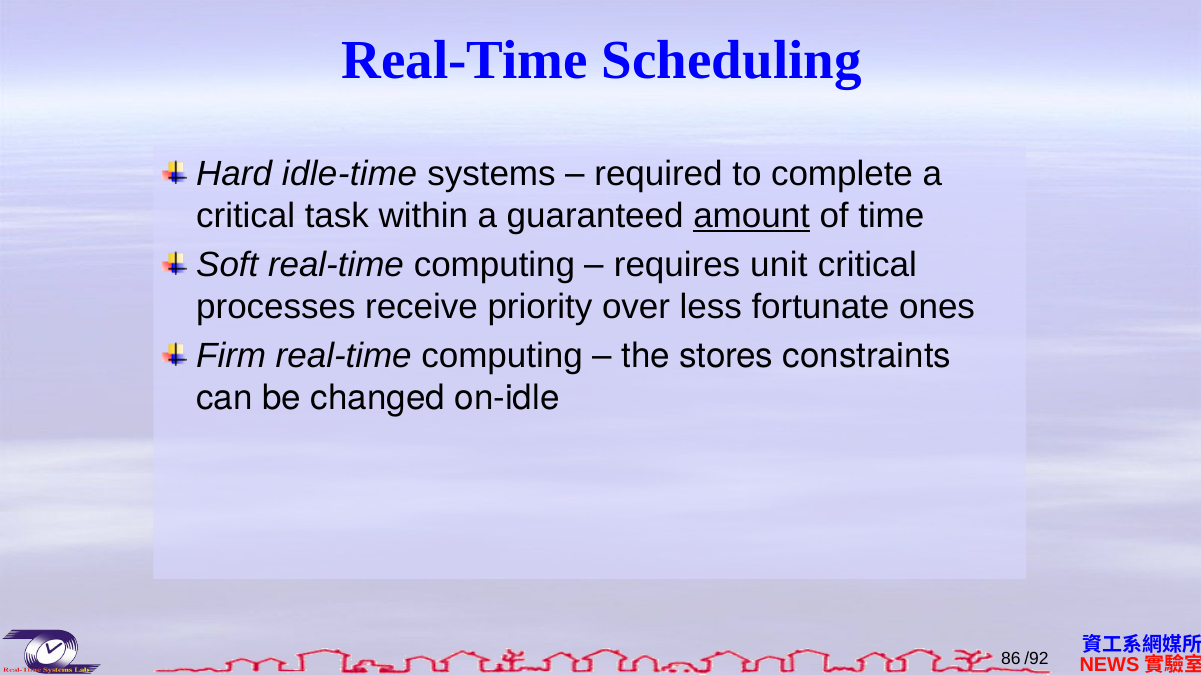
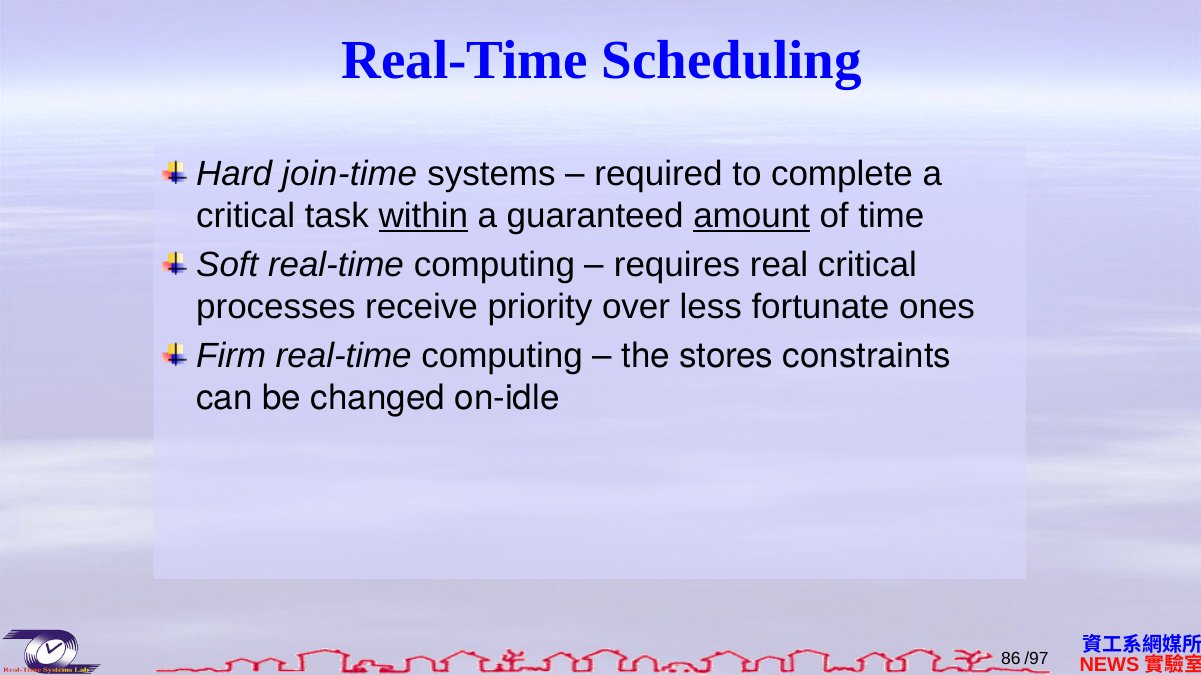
idle-time: idle-time -> join-time
within underline: none -> present
unit: unit -> real
/92: /92 -> /97
